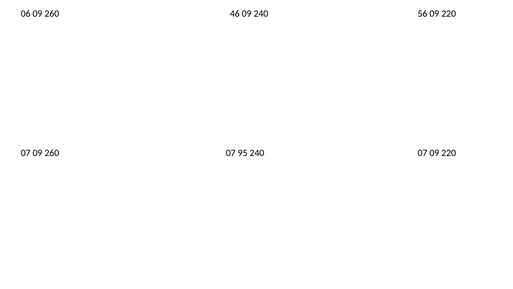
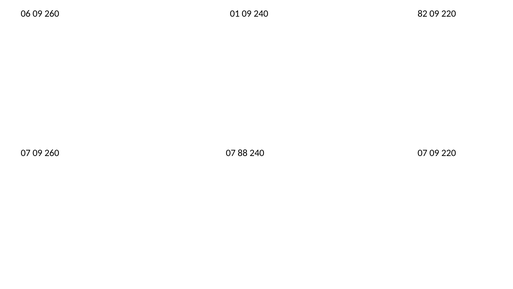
46: 46 -> 01
56: 56 -> 82
95: 95 -> 88
